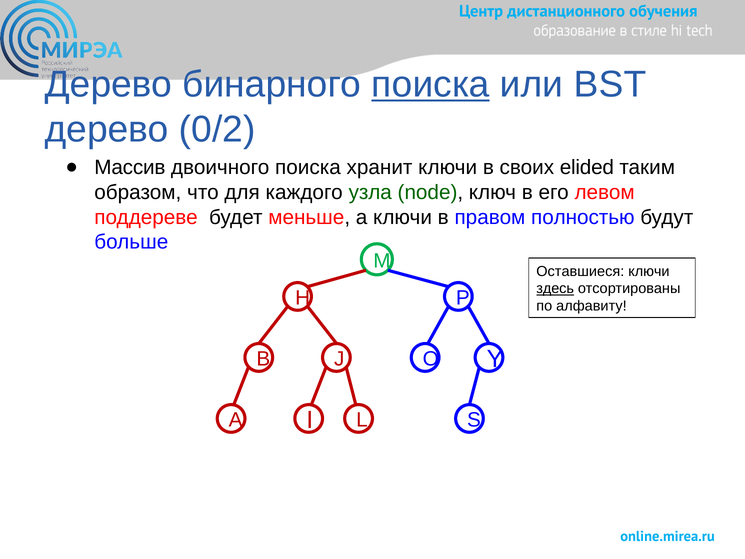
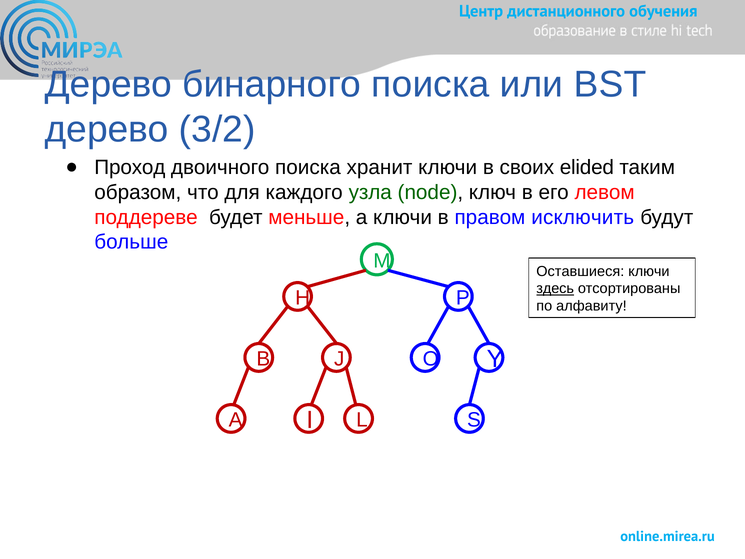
поиска at (430, 85) underline: present -> none
0/2: 0/2 -> 3/2
Массив: Массив -> Проход
полностью: полностью -> исключить
